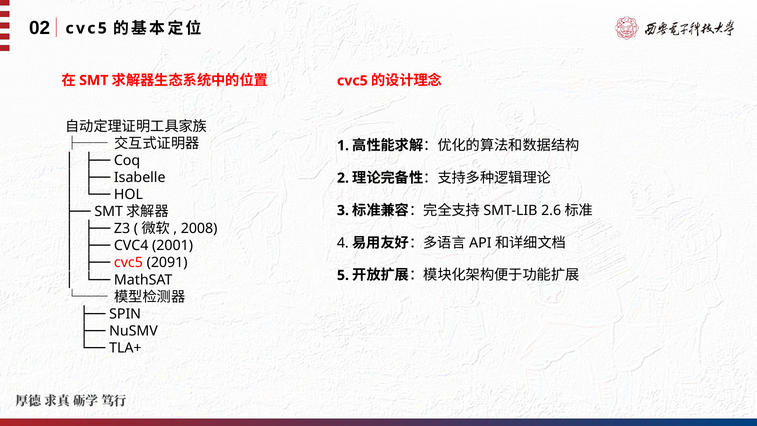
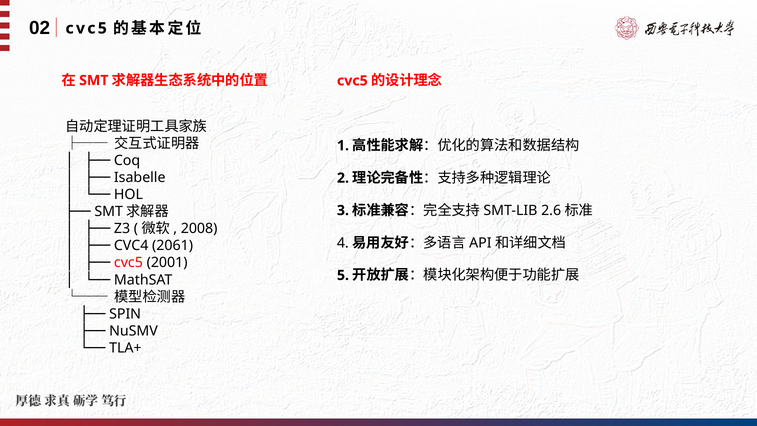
2001: 2001 -> 2061
2091: 2091 -> 2001
